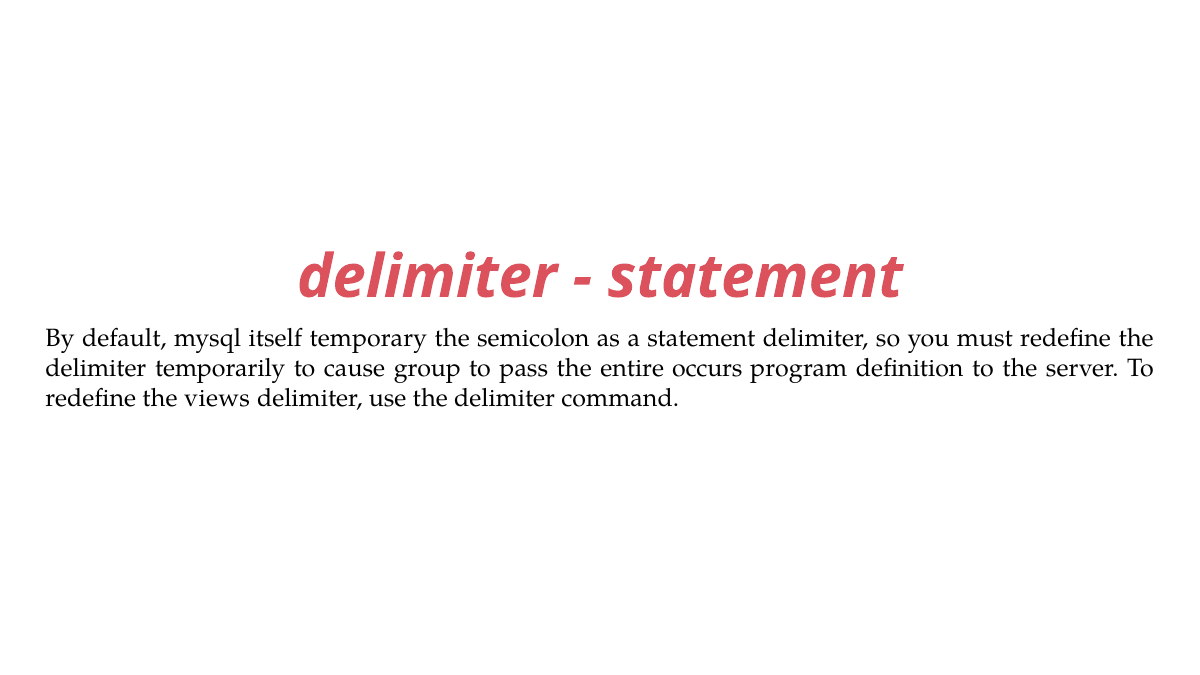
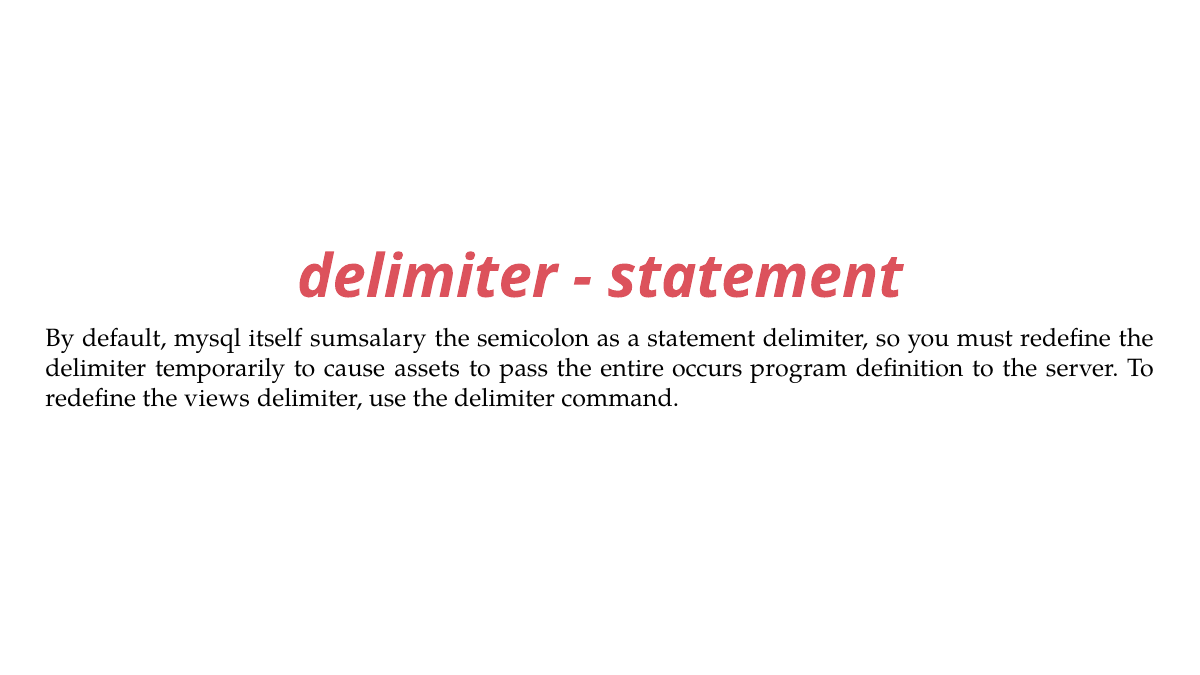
temporary: temporary -> sumsalary
group: group -> assets
